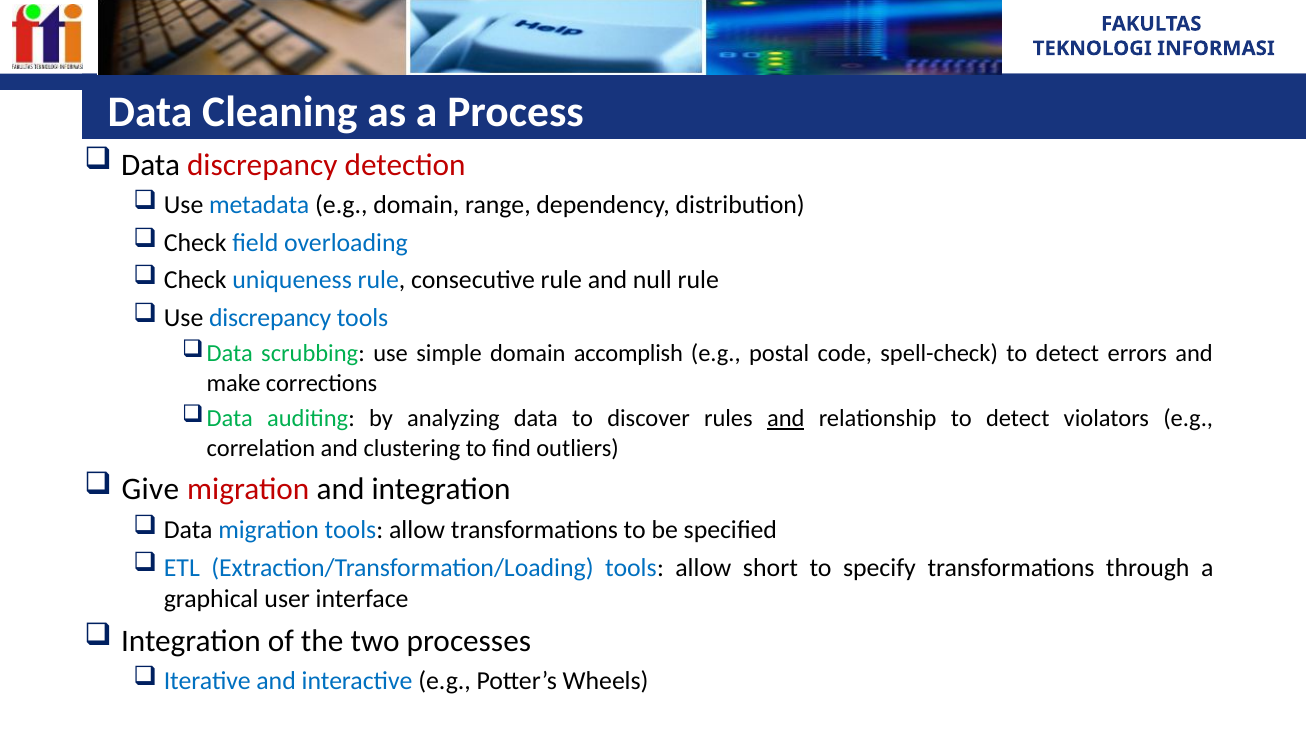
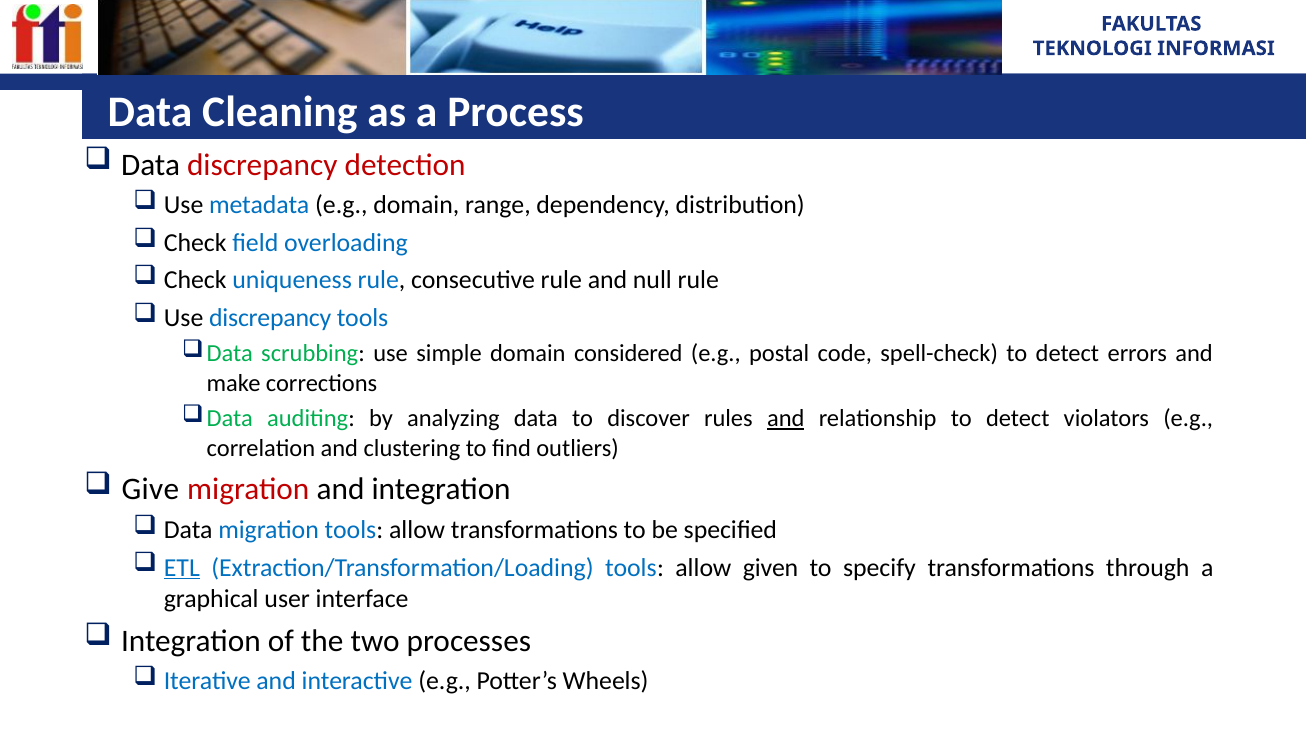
accomplish: accomplish -> considered
ETL underline: none -> present
short: short -> given
